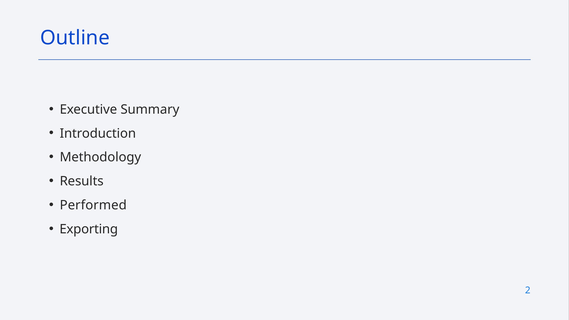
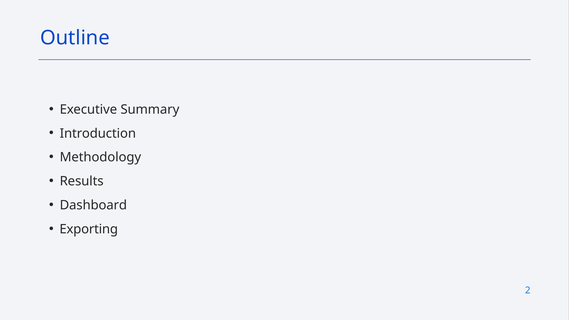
Performed: Performed -> Dashboard
